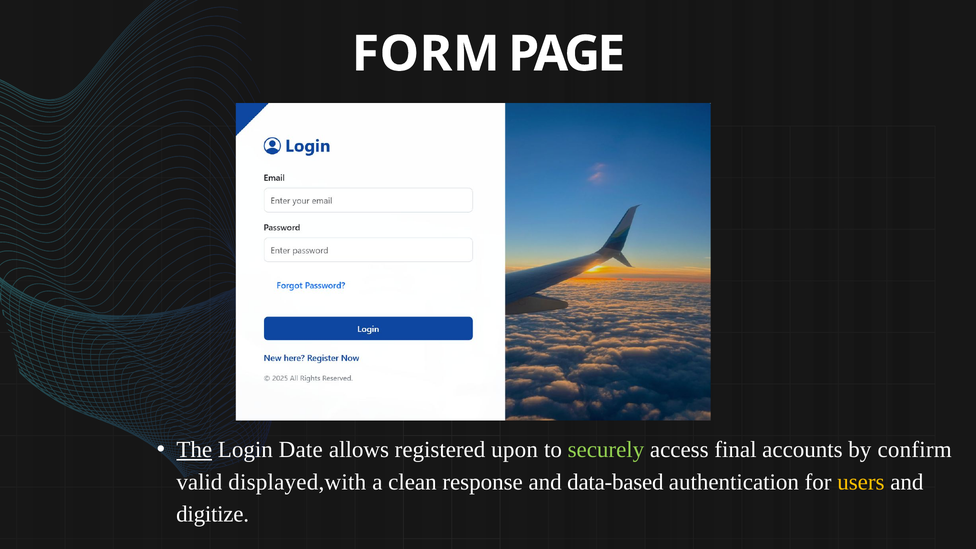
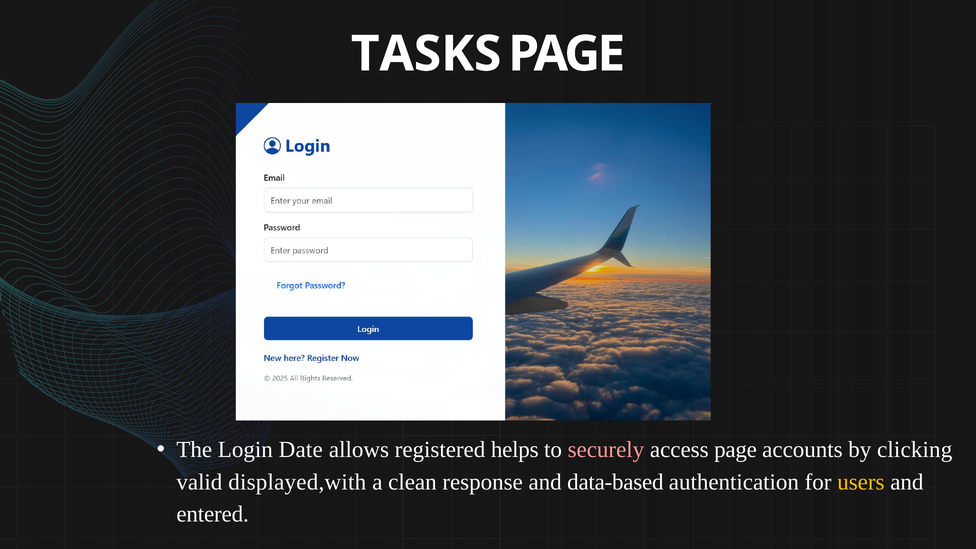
FORM: FORM -> TASKS
The underline: present -> none
upon: upon -> helps
securely colour: light green -> pink
access final: final -> page
confirm: confirm -> clicking
digitize: digitize -> entered
